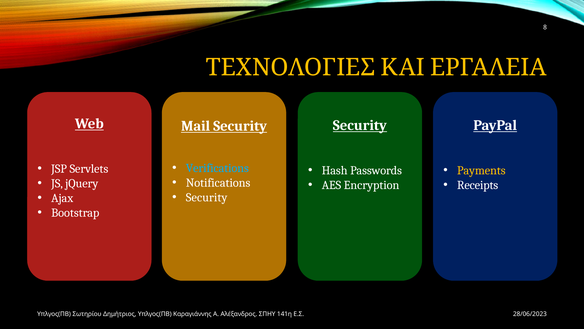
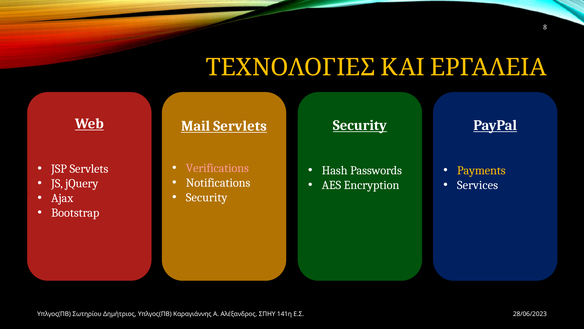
Mail Security: Security -> Servlets
Verifications colour: light blue -> pink
Receipts: Receipts -> Services
